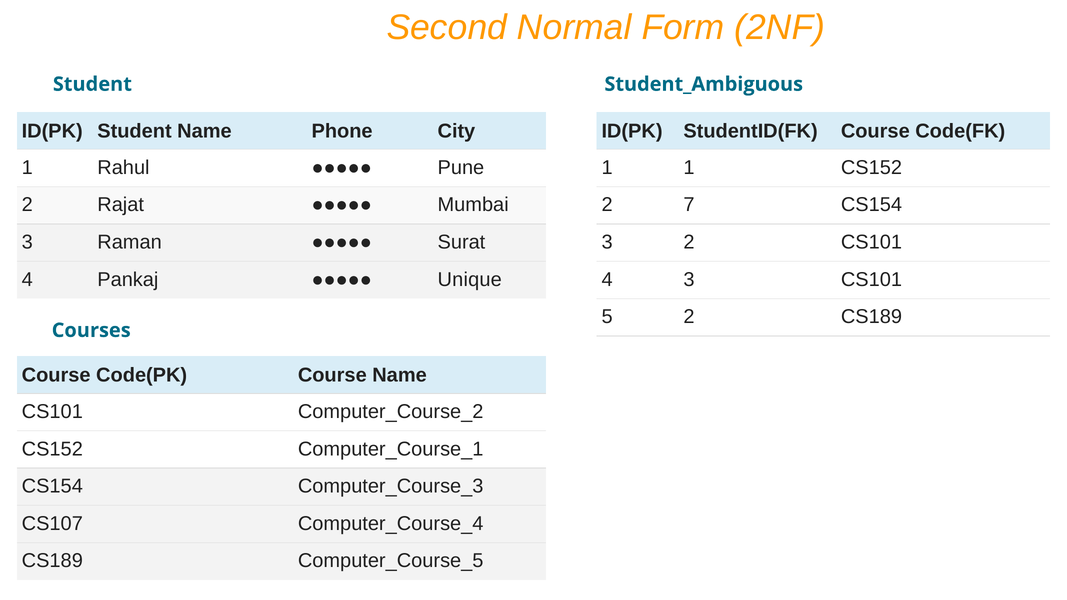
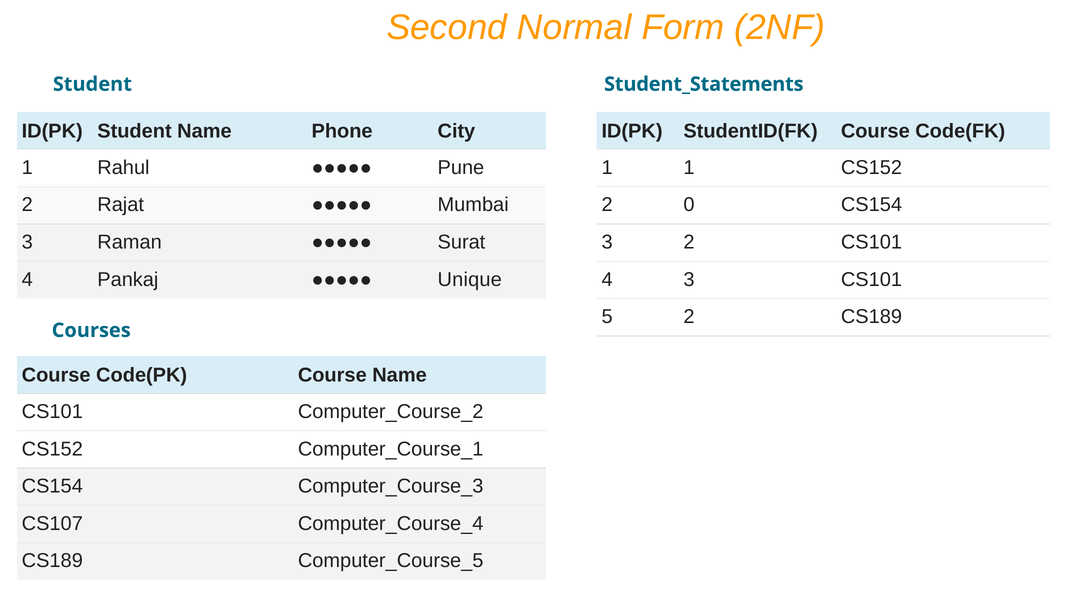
Student_Ambiguous: Student_Ambiguous -> Student_Statements
7: 7 -> 0
